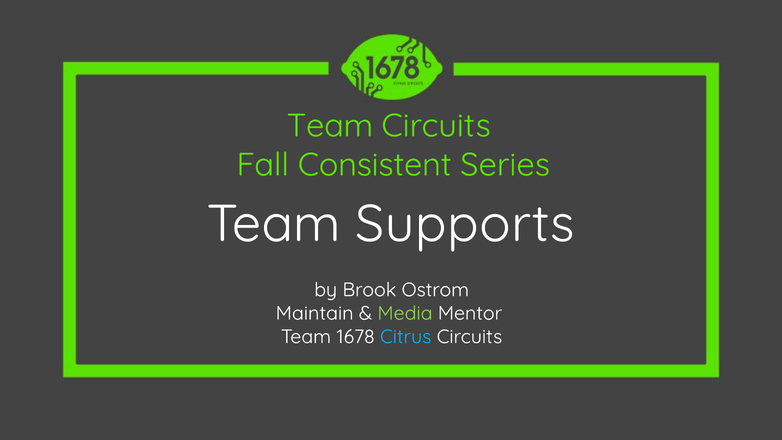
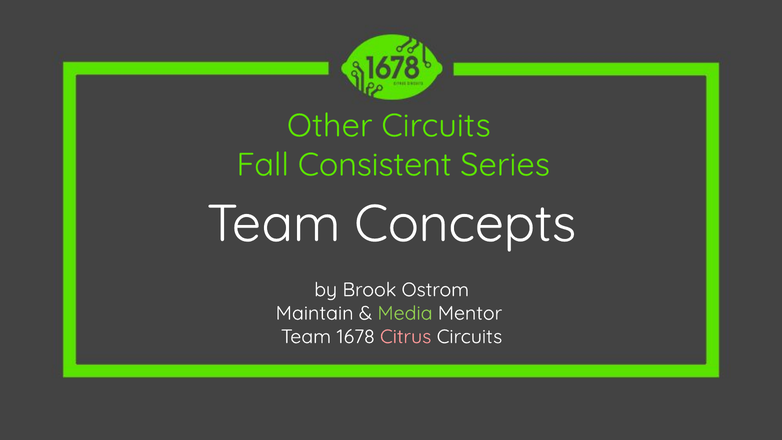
Team at (330, 126): Team -> Other
Supports: Supports -> Concepts
Citrus colour: light blue -> pink
